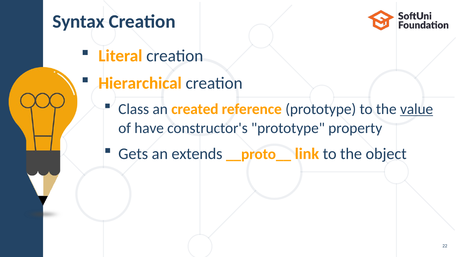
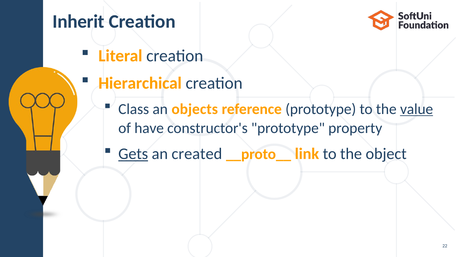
Syntax: Syntax -> Inherit
created: created -> objects
Gets underline: none -> present
extends: extends -> created
